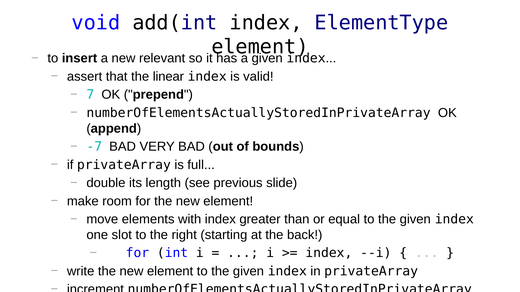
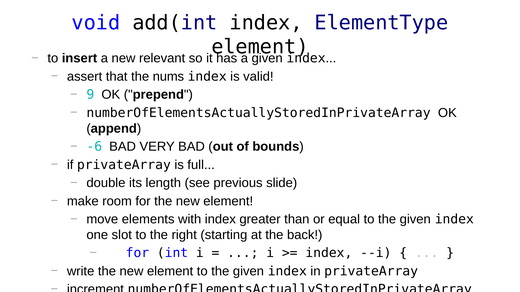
linear: linear -> nums
7: 7 -> 9
-7: -7 -> -6
